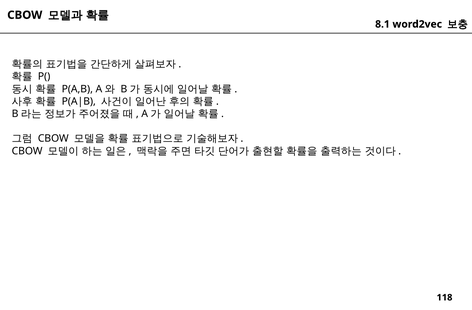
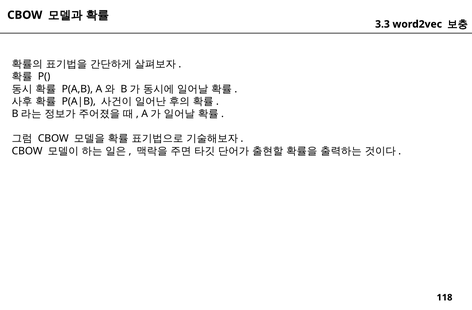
8.1: 8.1 -> 3.3
